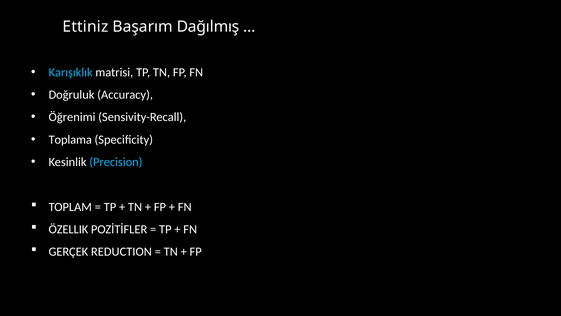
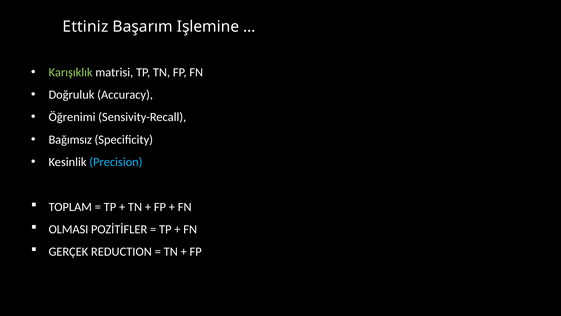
Dağılmış: Dağılmış -> Işlemine
Karışıklık colour: light blue -> light green
Toplama: Toplama -> Bağımsız
ÖZELLIK: ÖZELLIK -> OLMASI
